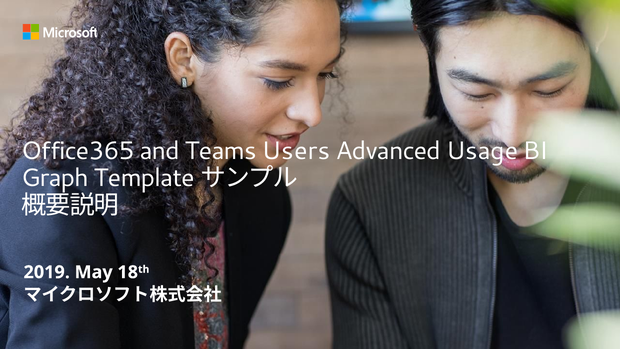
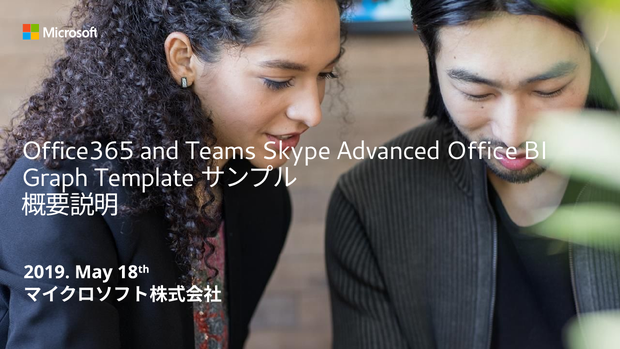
Users: Users -> Skype
Usage: Usage -> Office
